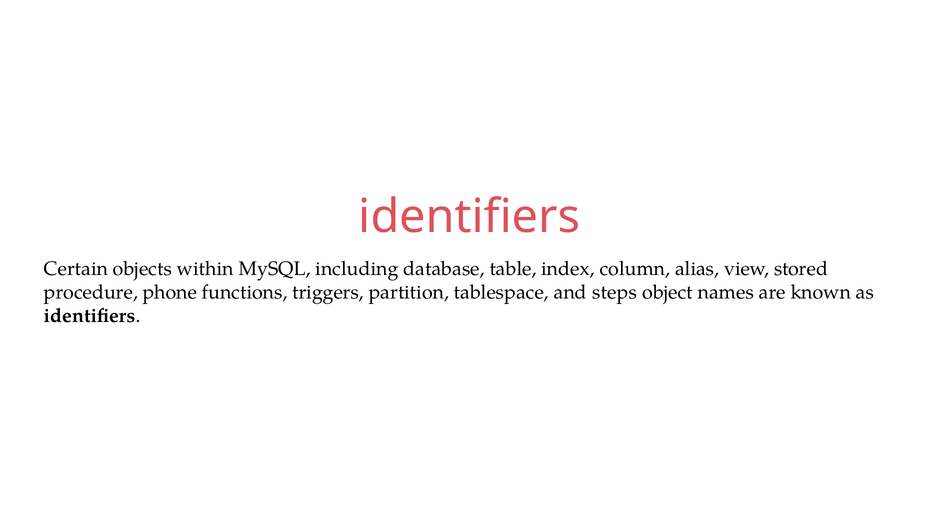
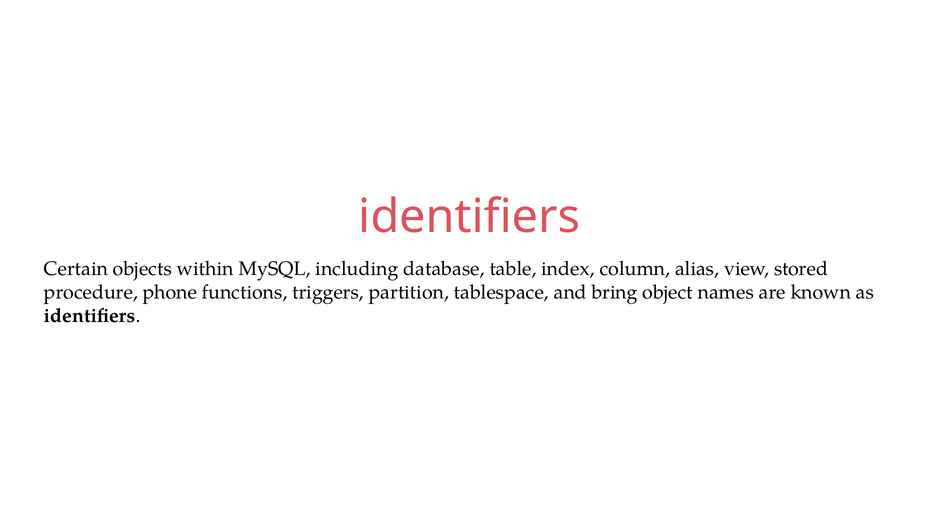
steps: steps -> bring
